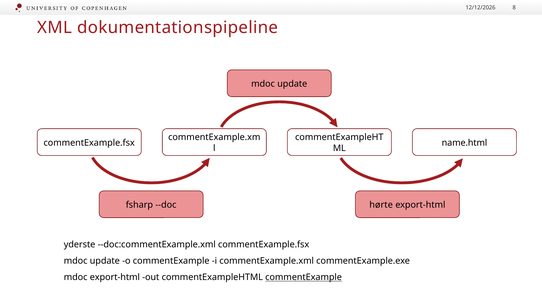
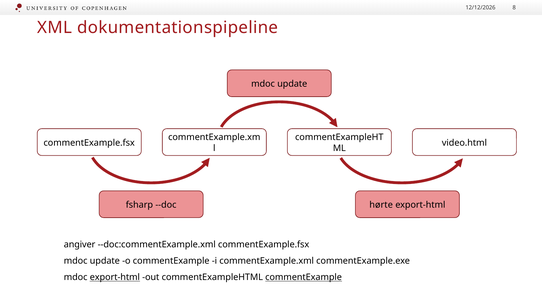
name.html: name.html -> video.html
yderste: yderste -> angiver
export-html at (115, 277) underline: none -> present
